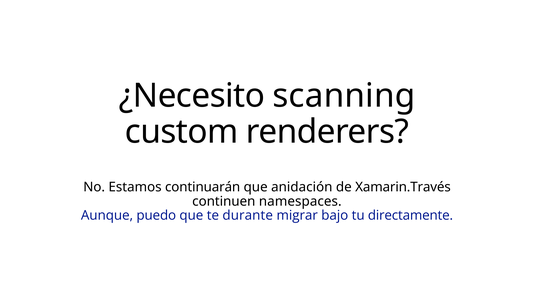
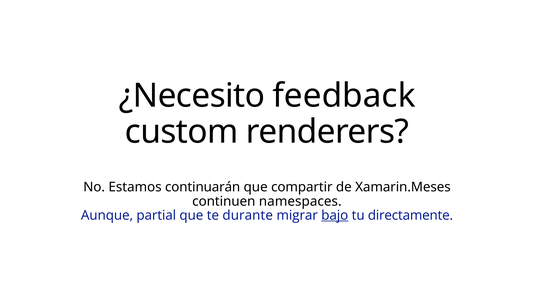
scanning: scanning -> feedback
anidación: anidación -> compartir
Xamarin.Través: Xamarin.Través -> Xamarin.Meses
puedo: puedo -> partial
bajo underline: none -> present
